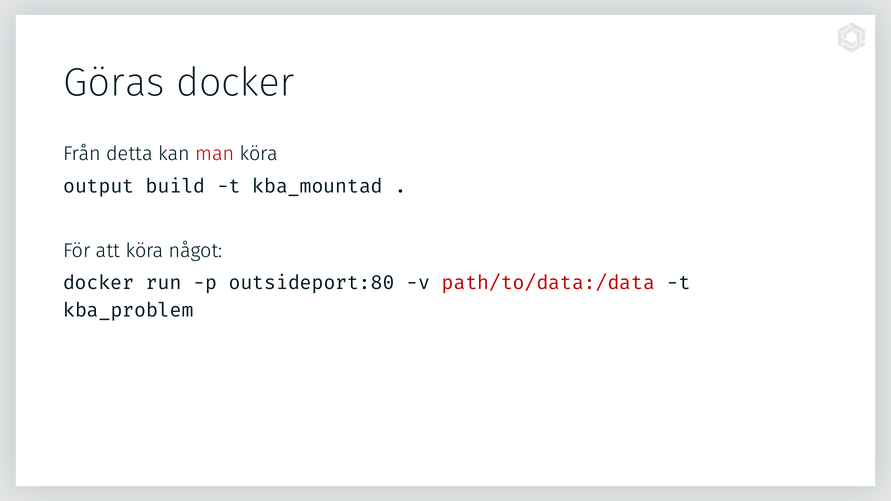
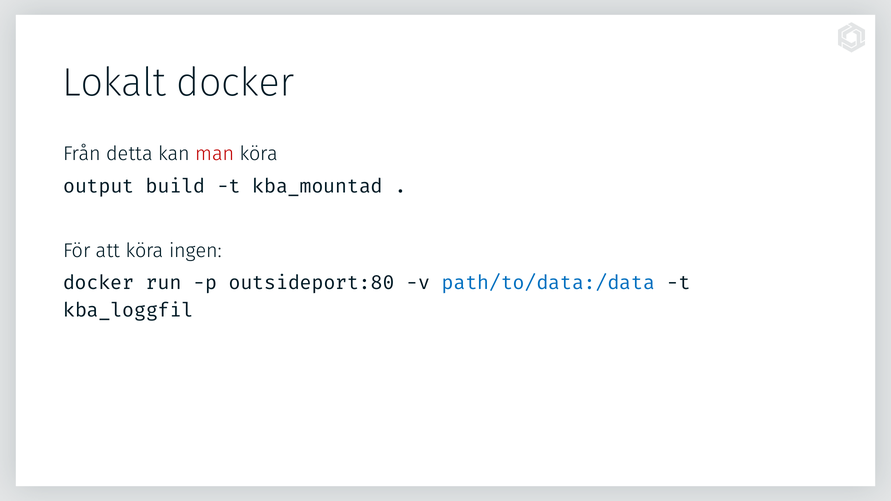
Göras: Göras -> Lokalt
något: något -> ingen
path/to/data:/data colour: red -> blue
kba_problem: kba_problem -> kba_loggfil
